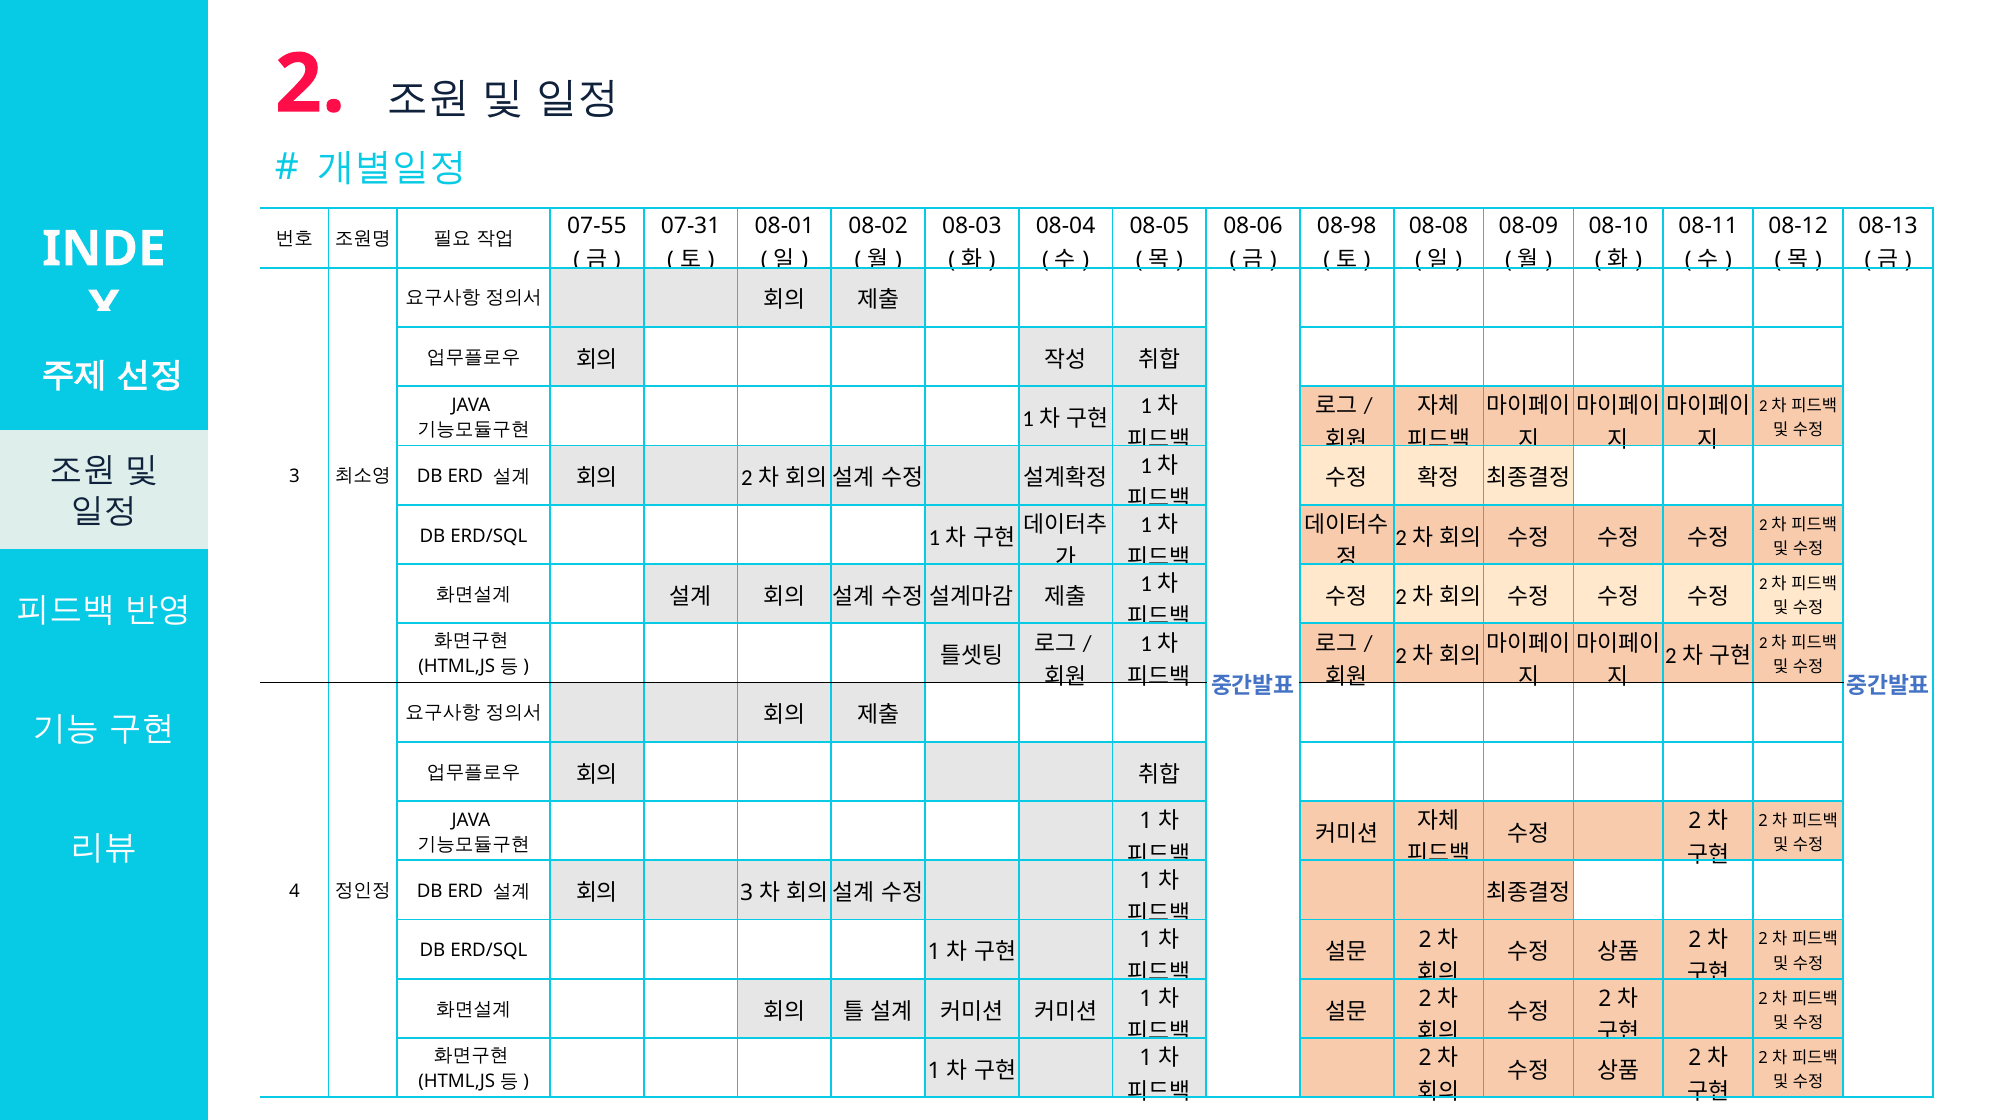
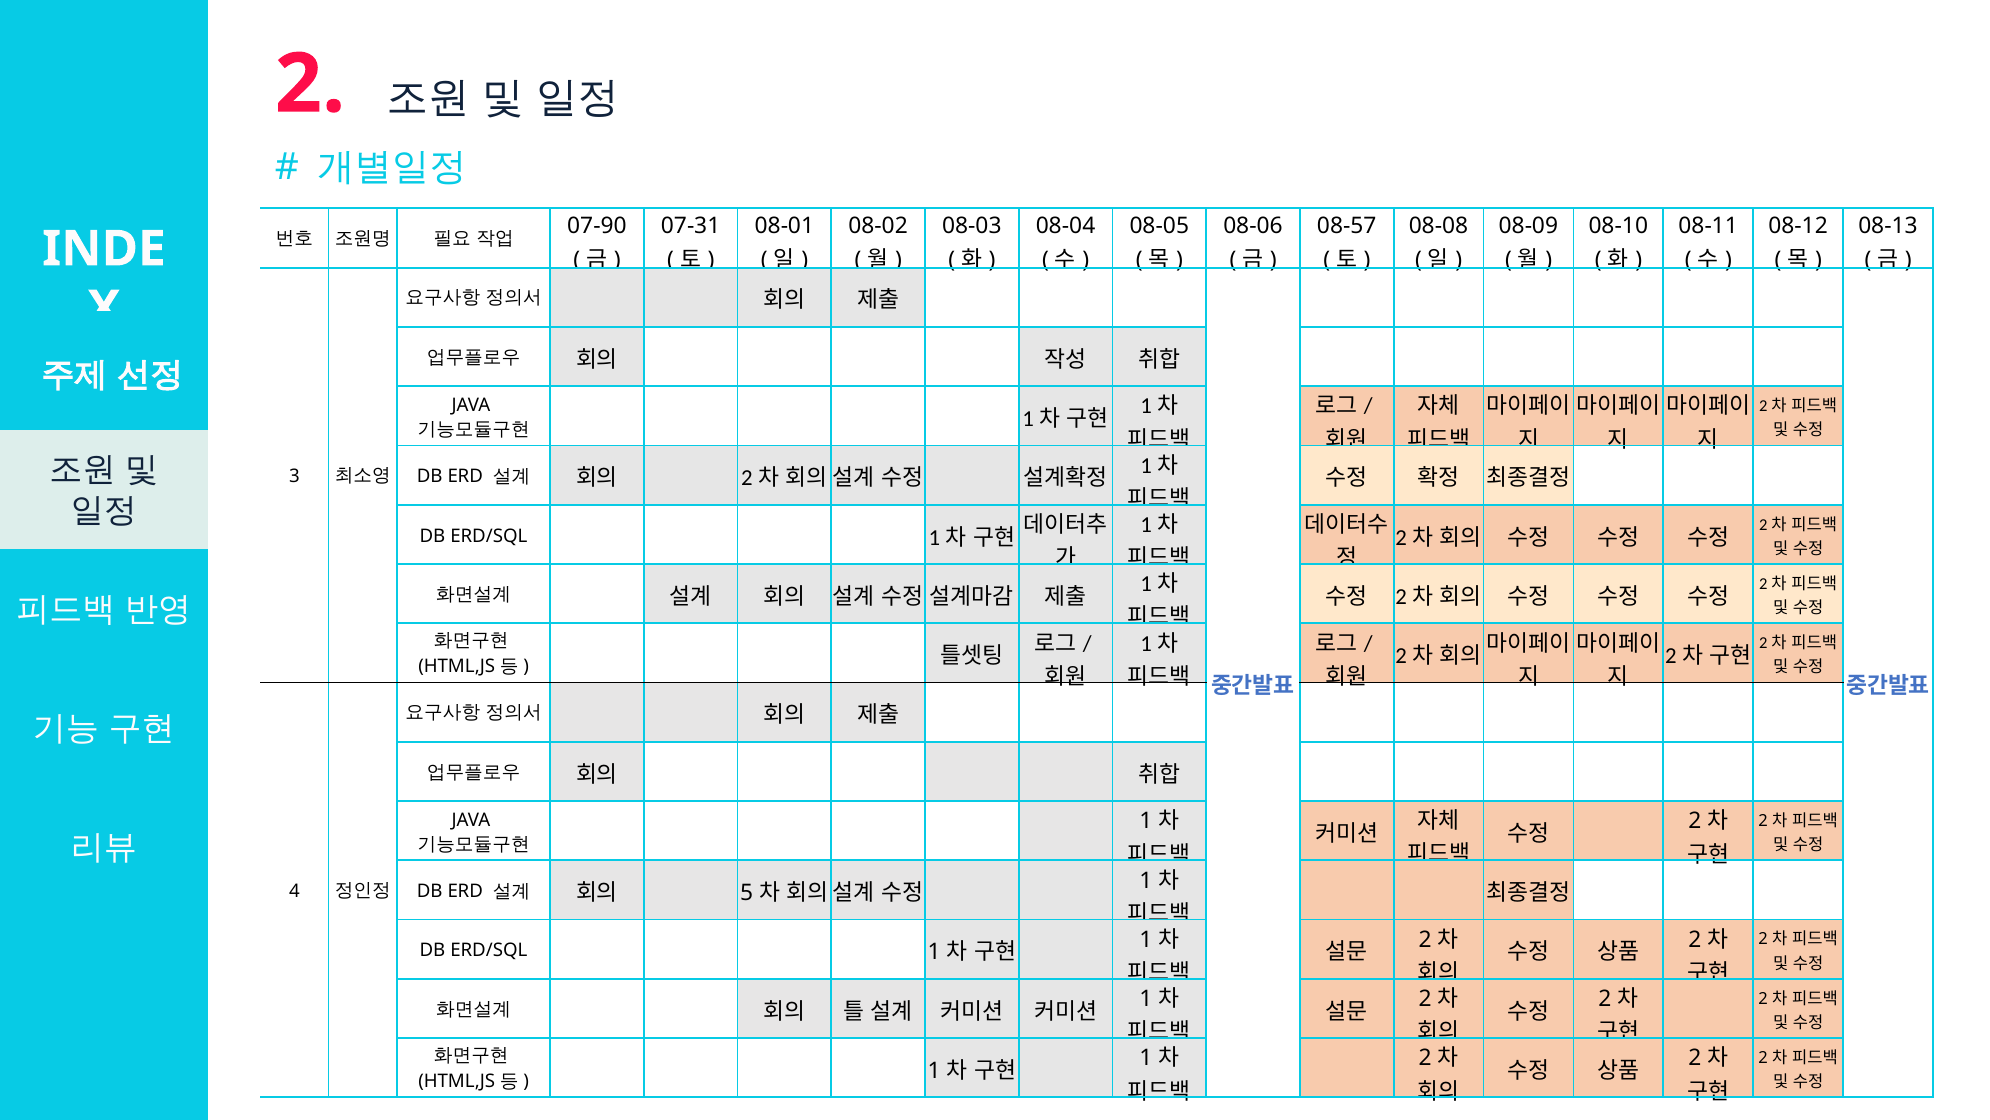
08-98: 08-98 -> 08-57
07-55: 07-55 -> 07-90
3 at (747, 892): 3 -> 5
